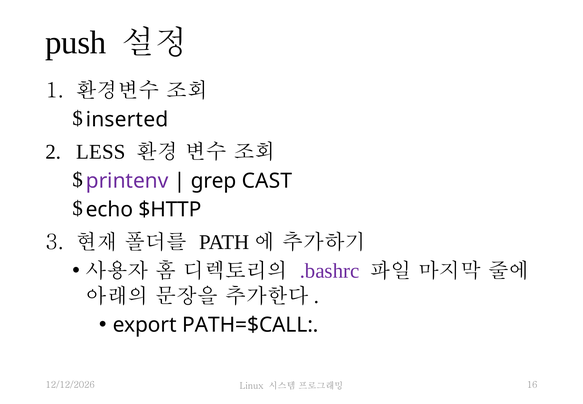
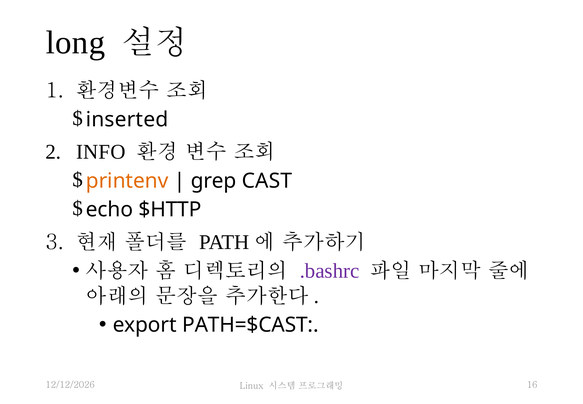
push: push -> long
LESS: LESS -> INFO
printenv colour: purple -> orange
PATH=$CALL: PATH=$CALL -> PATH=$CAST
